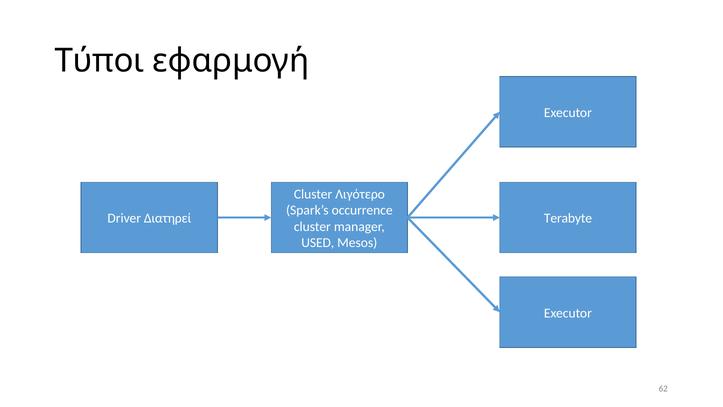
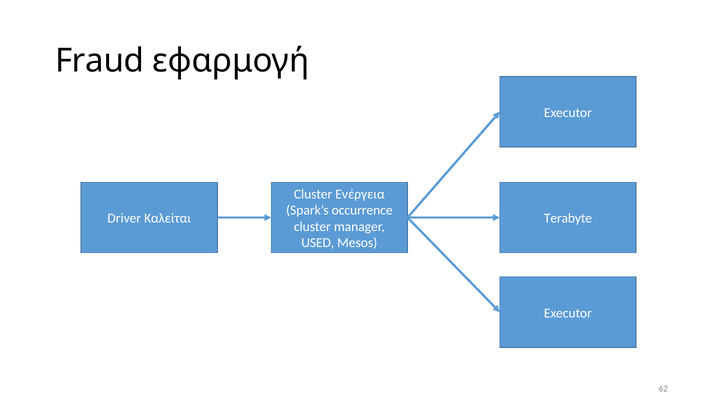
Τύποι: Τύποι -> Fraud
Λιγότερο: Λιγότερο -> Ενέργεια
Διατηρεί: Διατηρεί -> Καλείται
